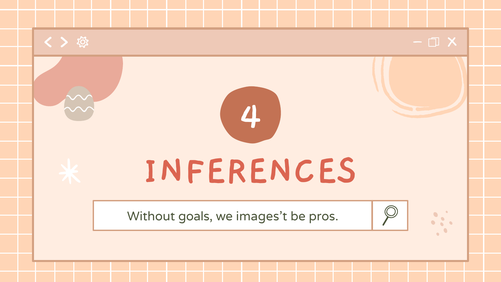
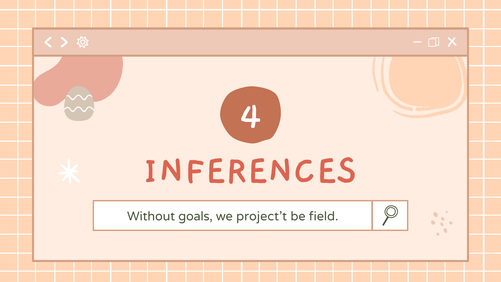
images’t: images’t -> project’t
pros: pros -> field
